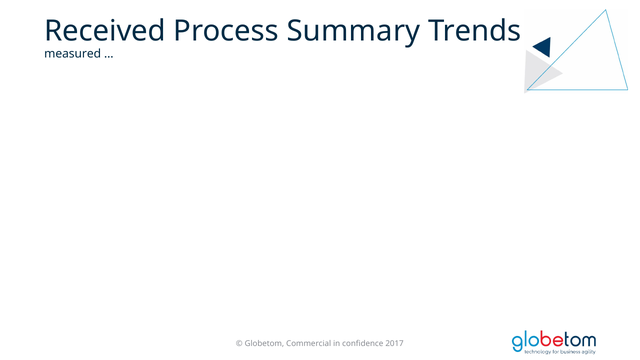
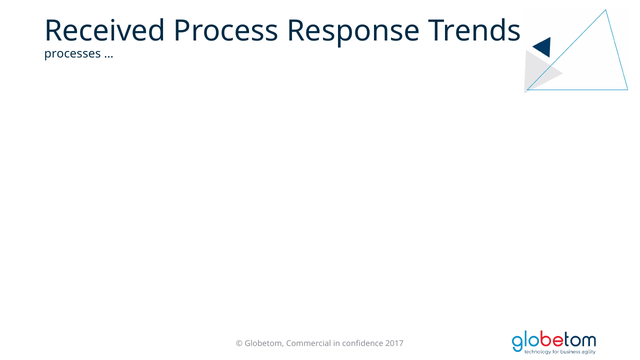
Summary: Summary -> Response
measured: measured -> processes
